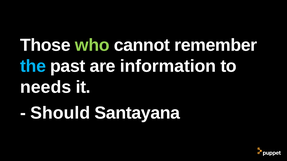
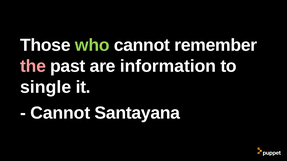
the colour: light blue -> pink
needs: needs -> single
Should at (60, 113): Should -> Cannot
